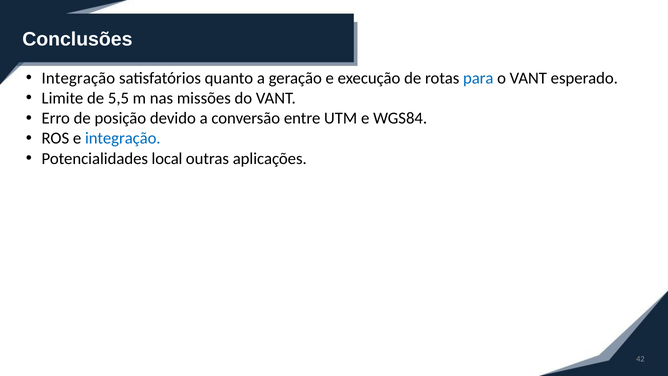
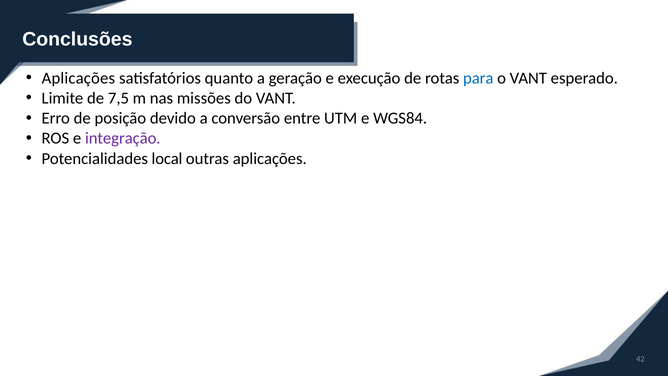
Integração at (78, 78): Integração -> Aplicações
5,5: 5,5 -> 7,5
integração at (123, 138) colour: blue -> purple
